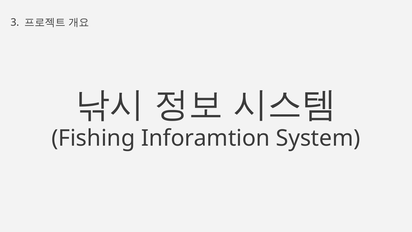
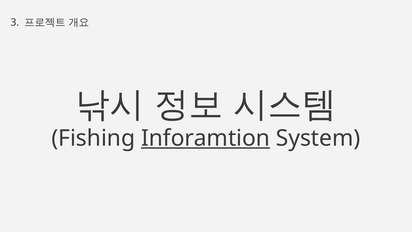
Inforamtion underline: none -> present
